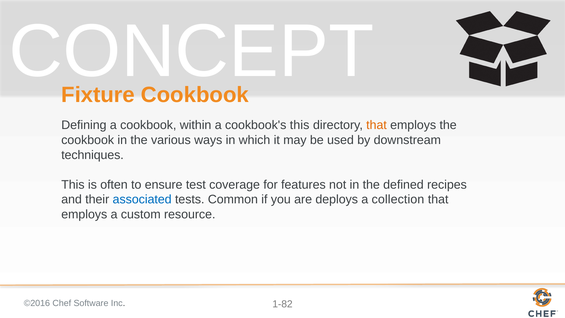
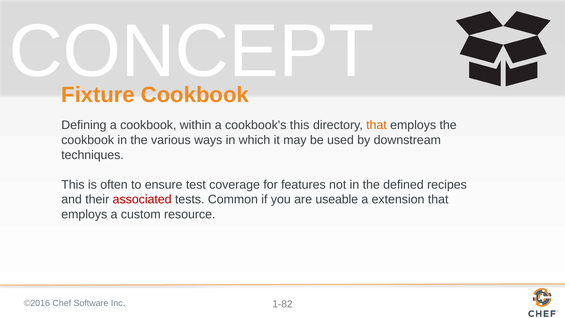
associated colour: blue -> red
deploys: deploys -> useable
collection: collection -> extension
